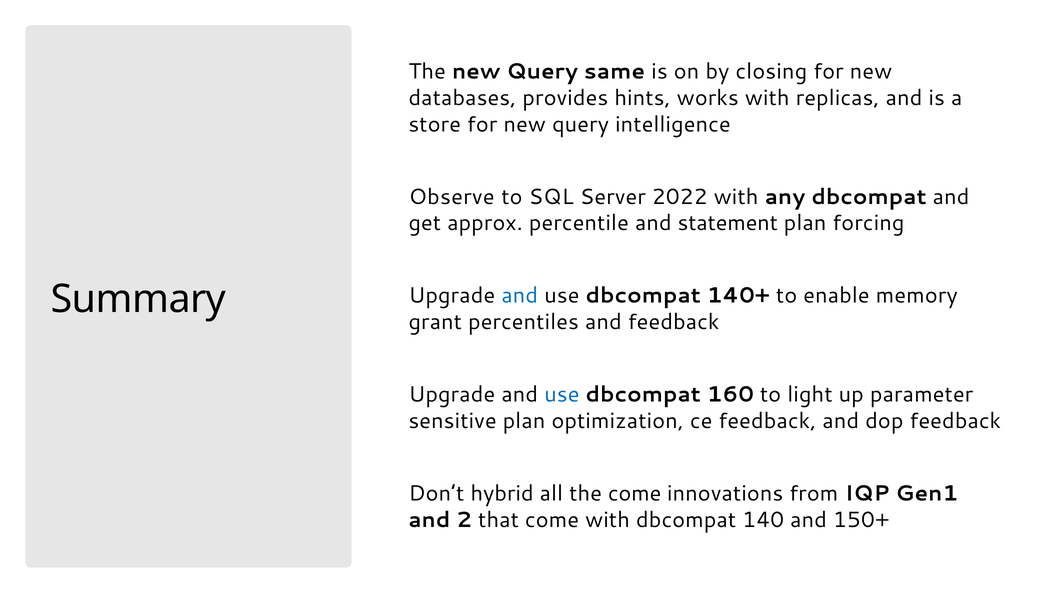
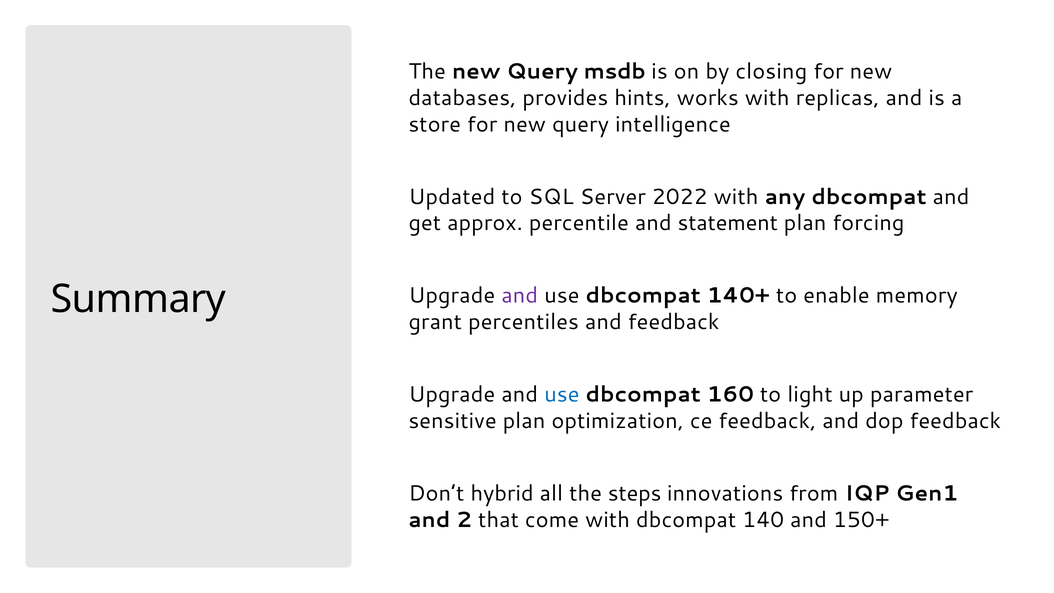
same: same -> msdb
Observe: Observe -> Updated
and at (520, 296) colour: blue -> purple
the come: come -> steps
